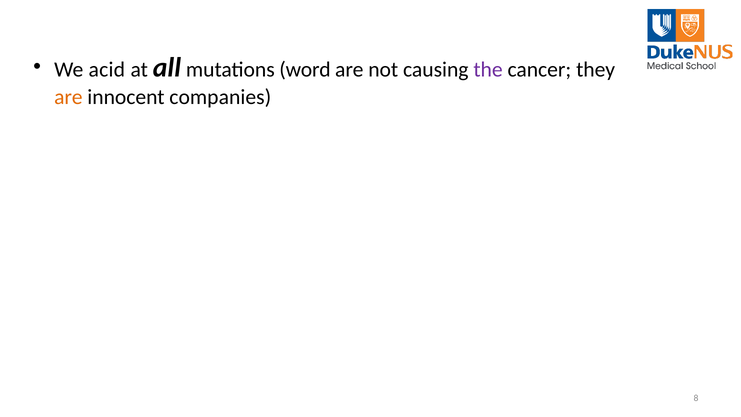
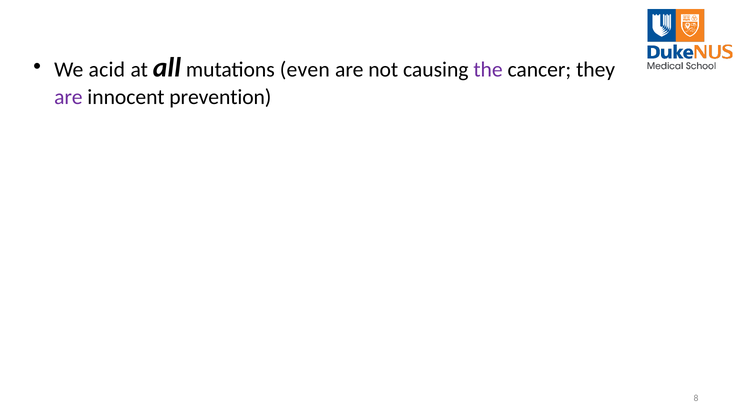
word: word -> even
are at (68, 97) colour: orange -> purple
companies: companies -> prevention
